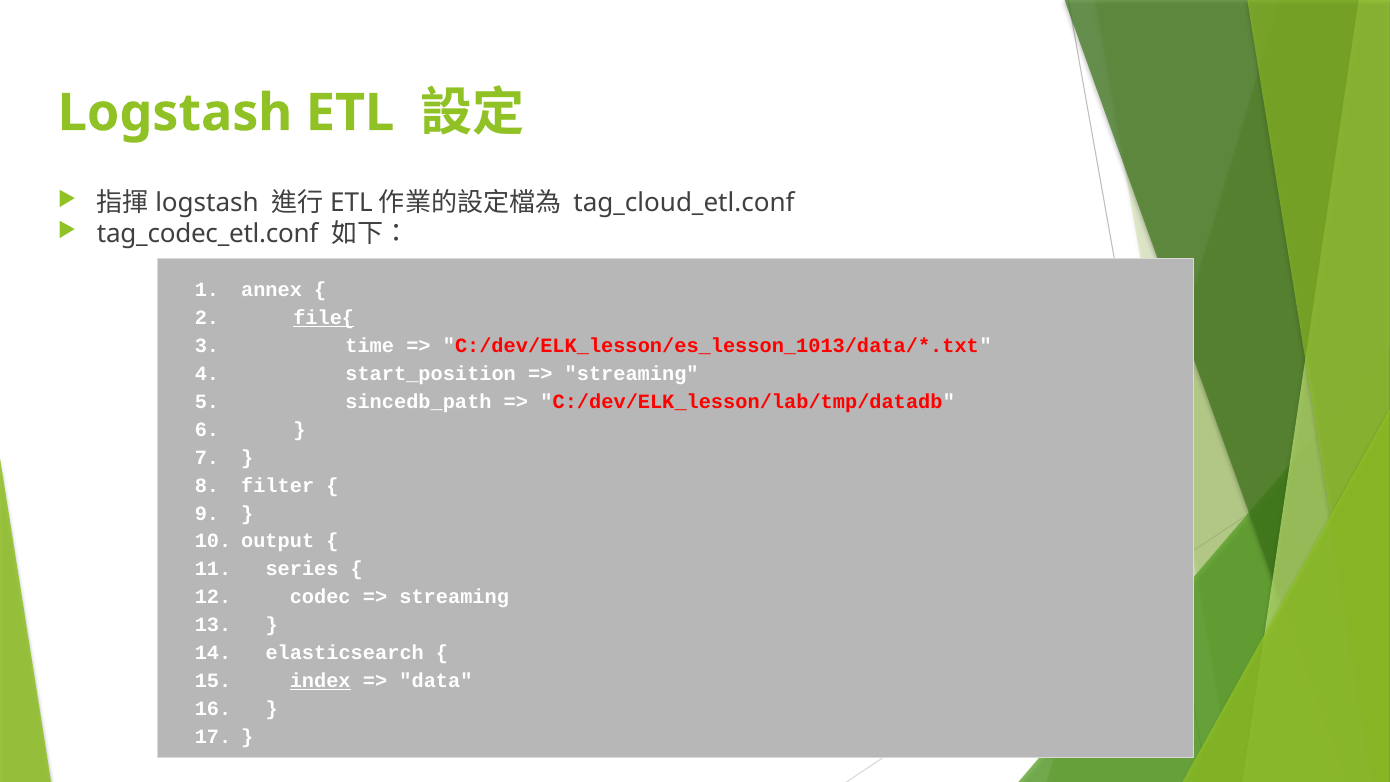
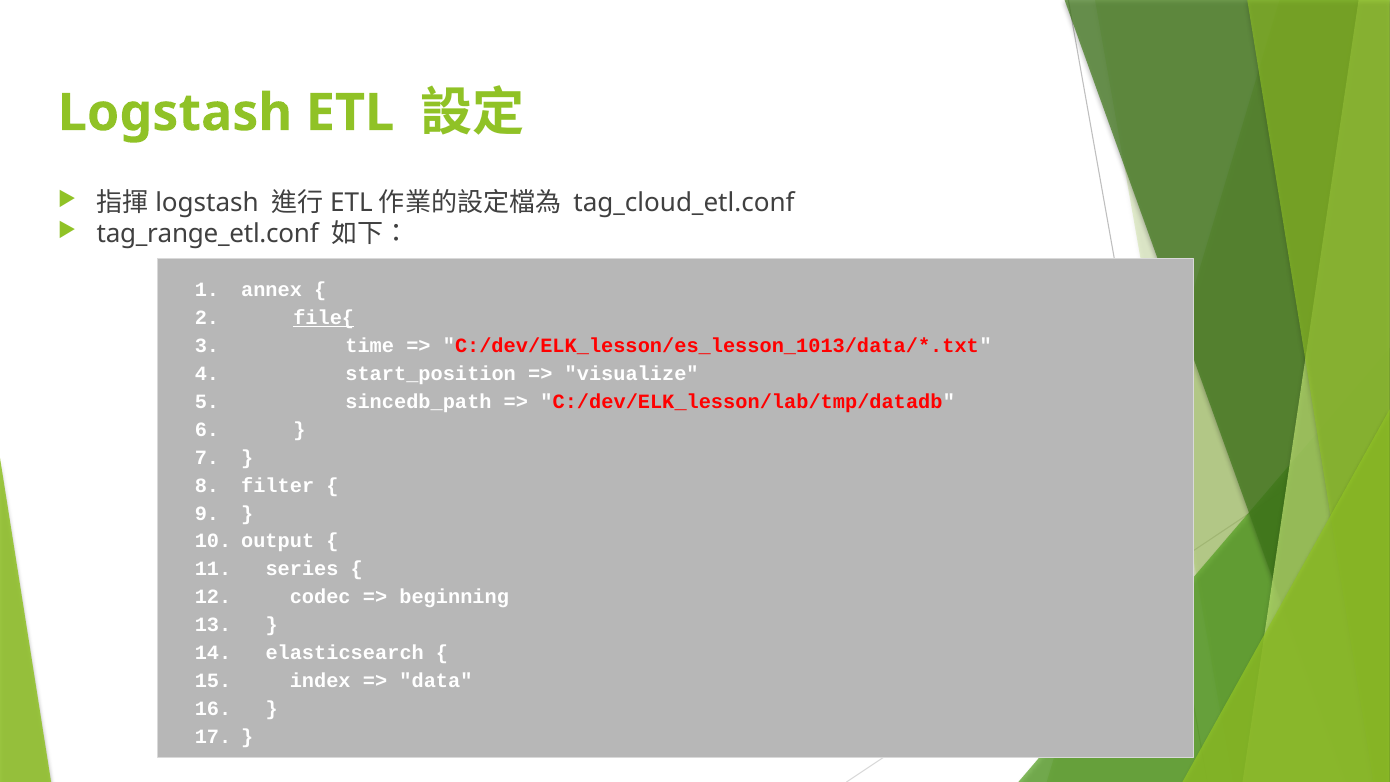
tag_codec_etl.conf: tag_codec_etl.conf -> tag_range_etl.conf
streaming at (632, 373): streaming -> visualize
streaming at (454, 597): streaming -> beginning
index underline: present -> none
